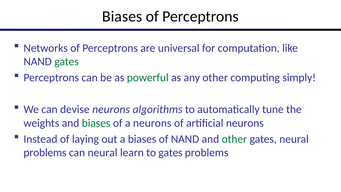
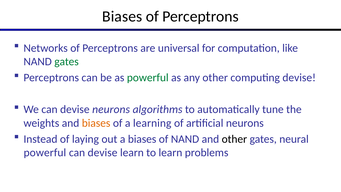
computing simply: simply -> devise
biases at (96, 123) colour: green -> orange
a neurons: neurons -> learning
other at (234, 139) colour: green -> black
problems at (45, 153): problems -> powerful
neural at (103, 153): neural -> devise
to gates: gates -> learn
